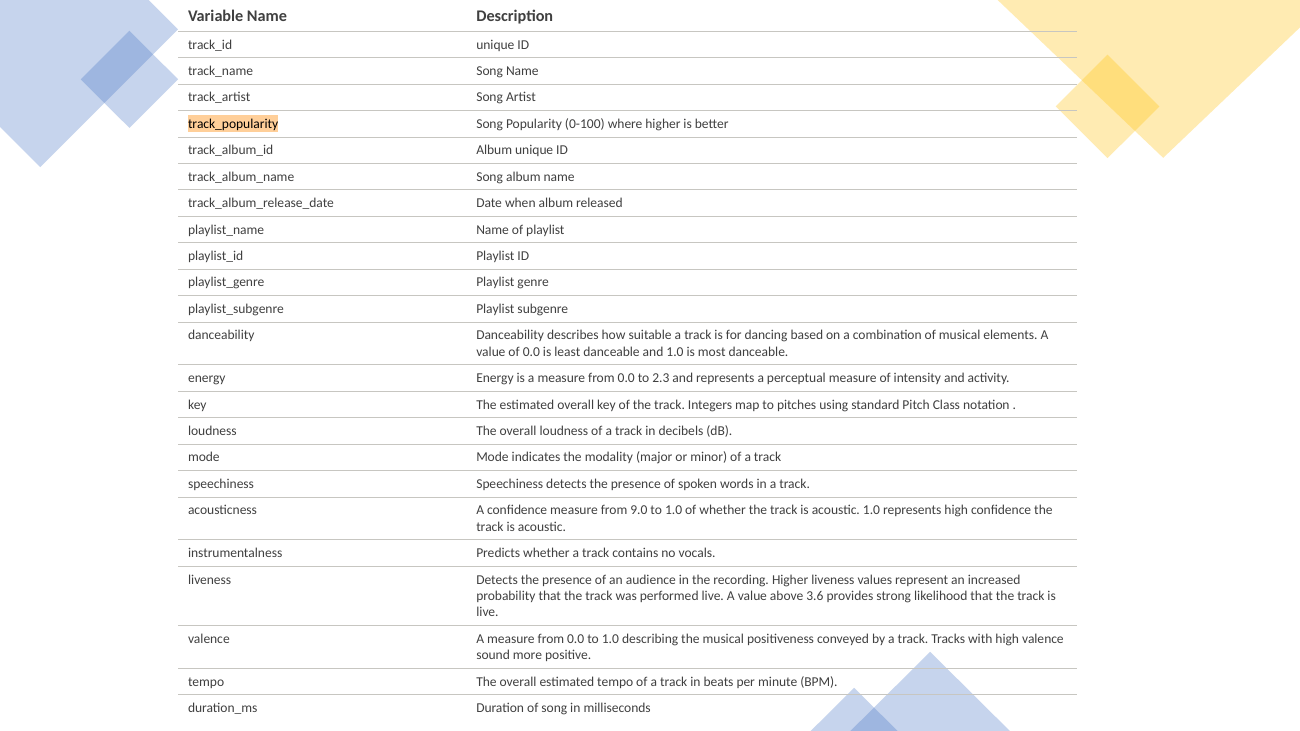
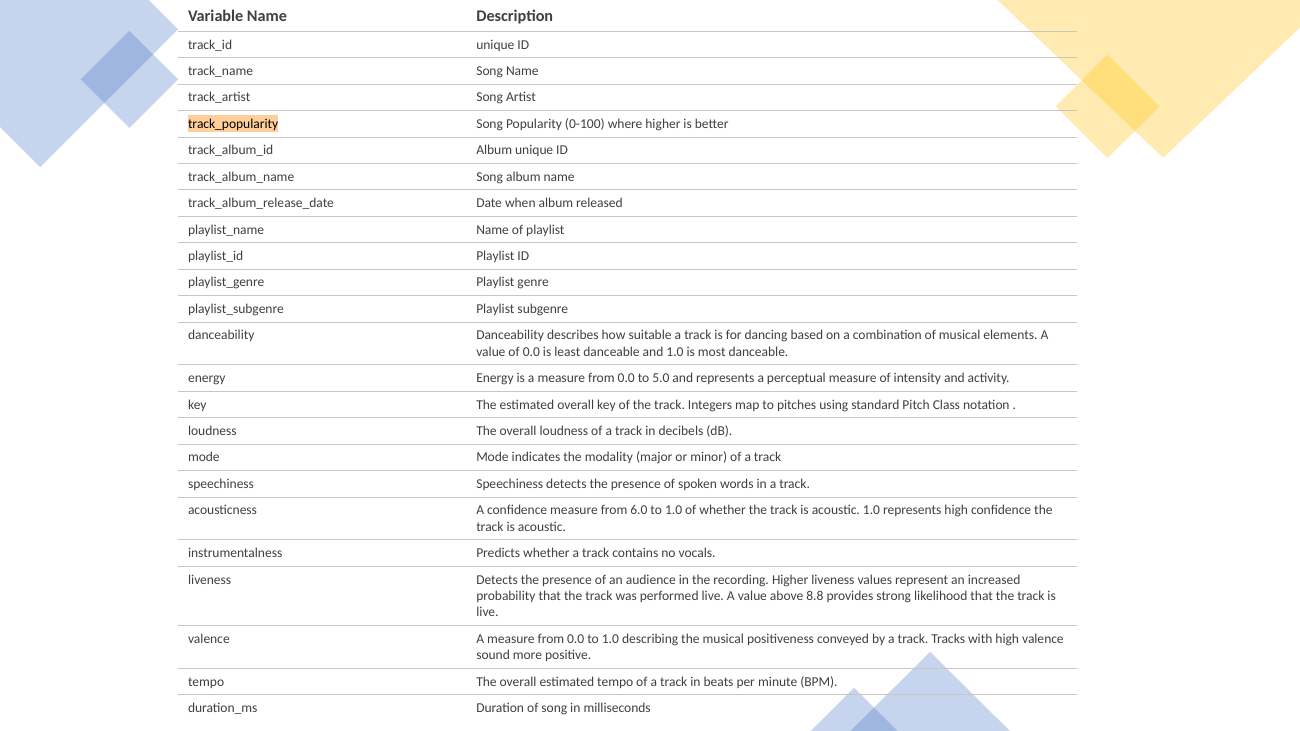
2.3: 2.3 -> 5.0
9.0: 9.0 -> 6.0
3.6: 3.6 -> 8.8
